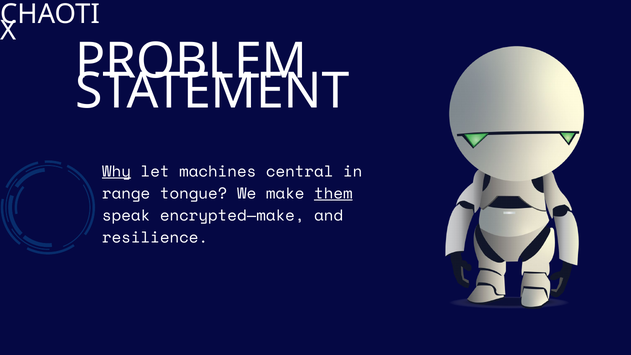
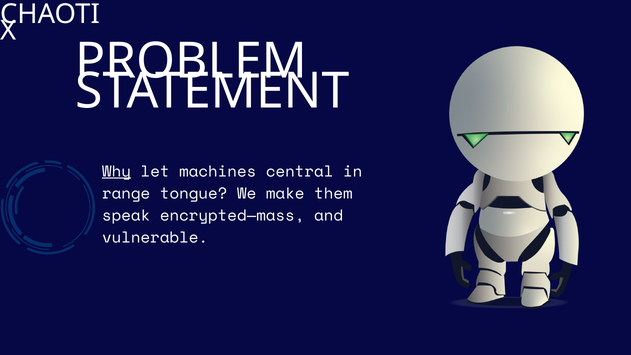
them underline: present -> none
encrypted—make: encrypted—make -> encrypted—mass
resilience: resilience -> vulnerable
